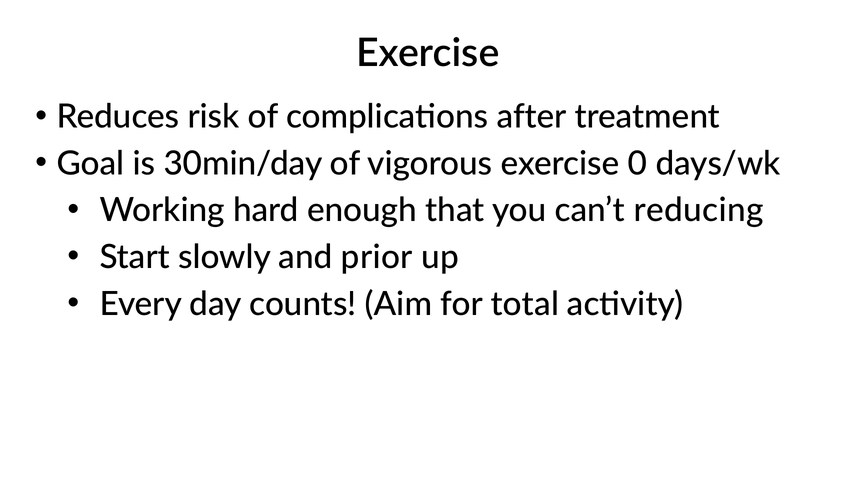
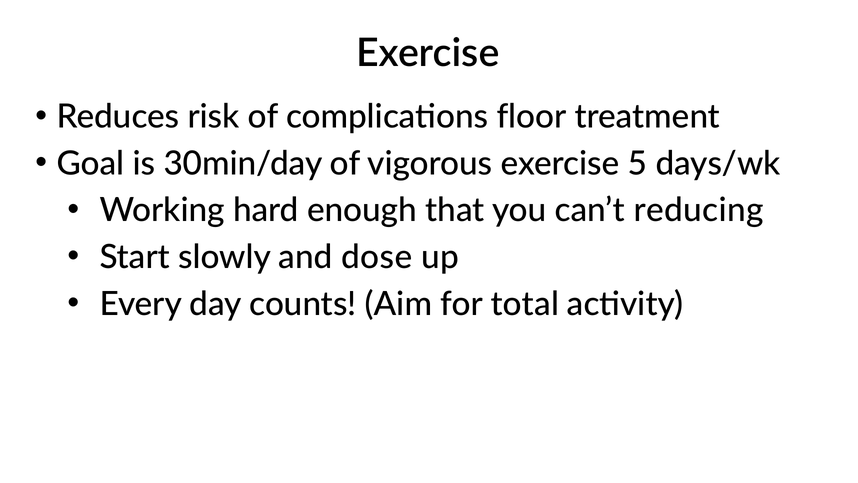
after: after -> floor
0: 0 -> 5
prior: prior -> dose
